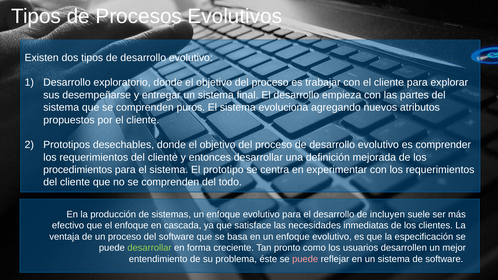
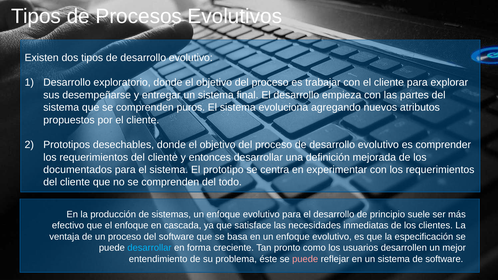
procedimientos: procedimientos -> documentados
incluyen: incluyen -> principio
desarrollar at (149, 248) colour: light green -> light blue
